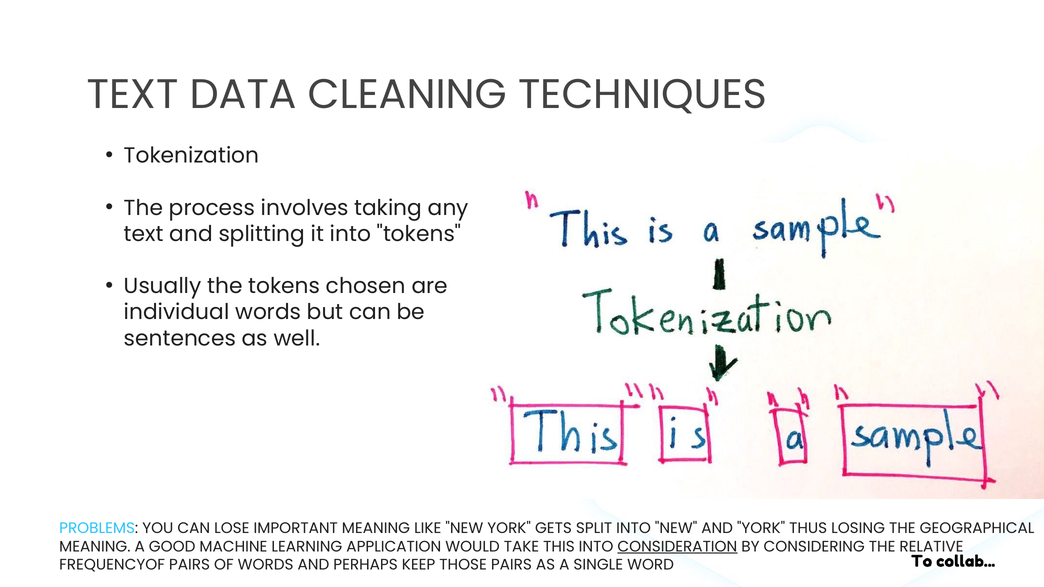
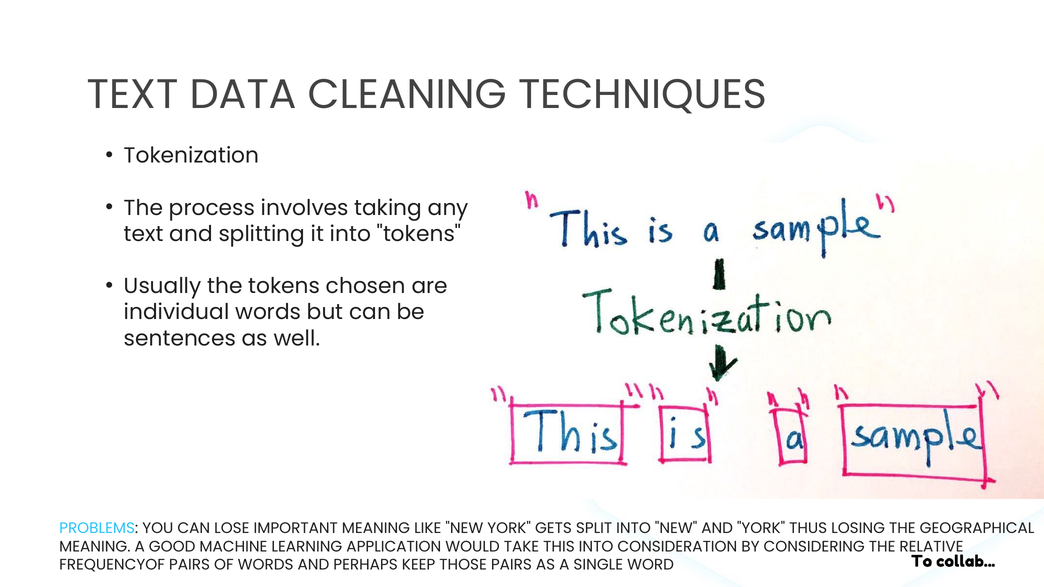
CONSIDERATION underline: present -> none
